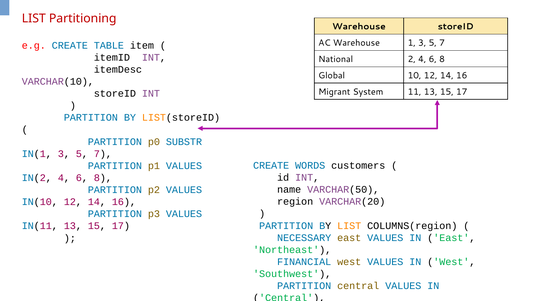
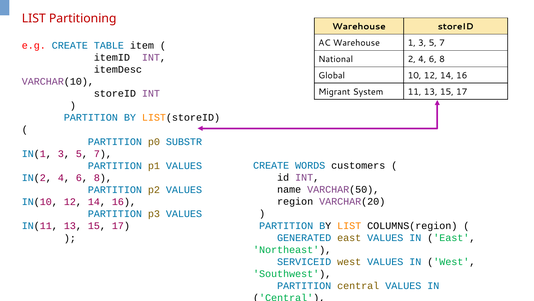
NECESSARY: NECESSARY -> GENERATED
FINANCIAL: FINANCIAL -> SERVICEID
